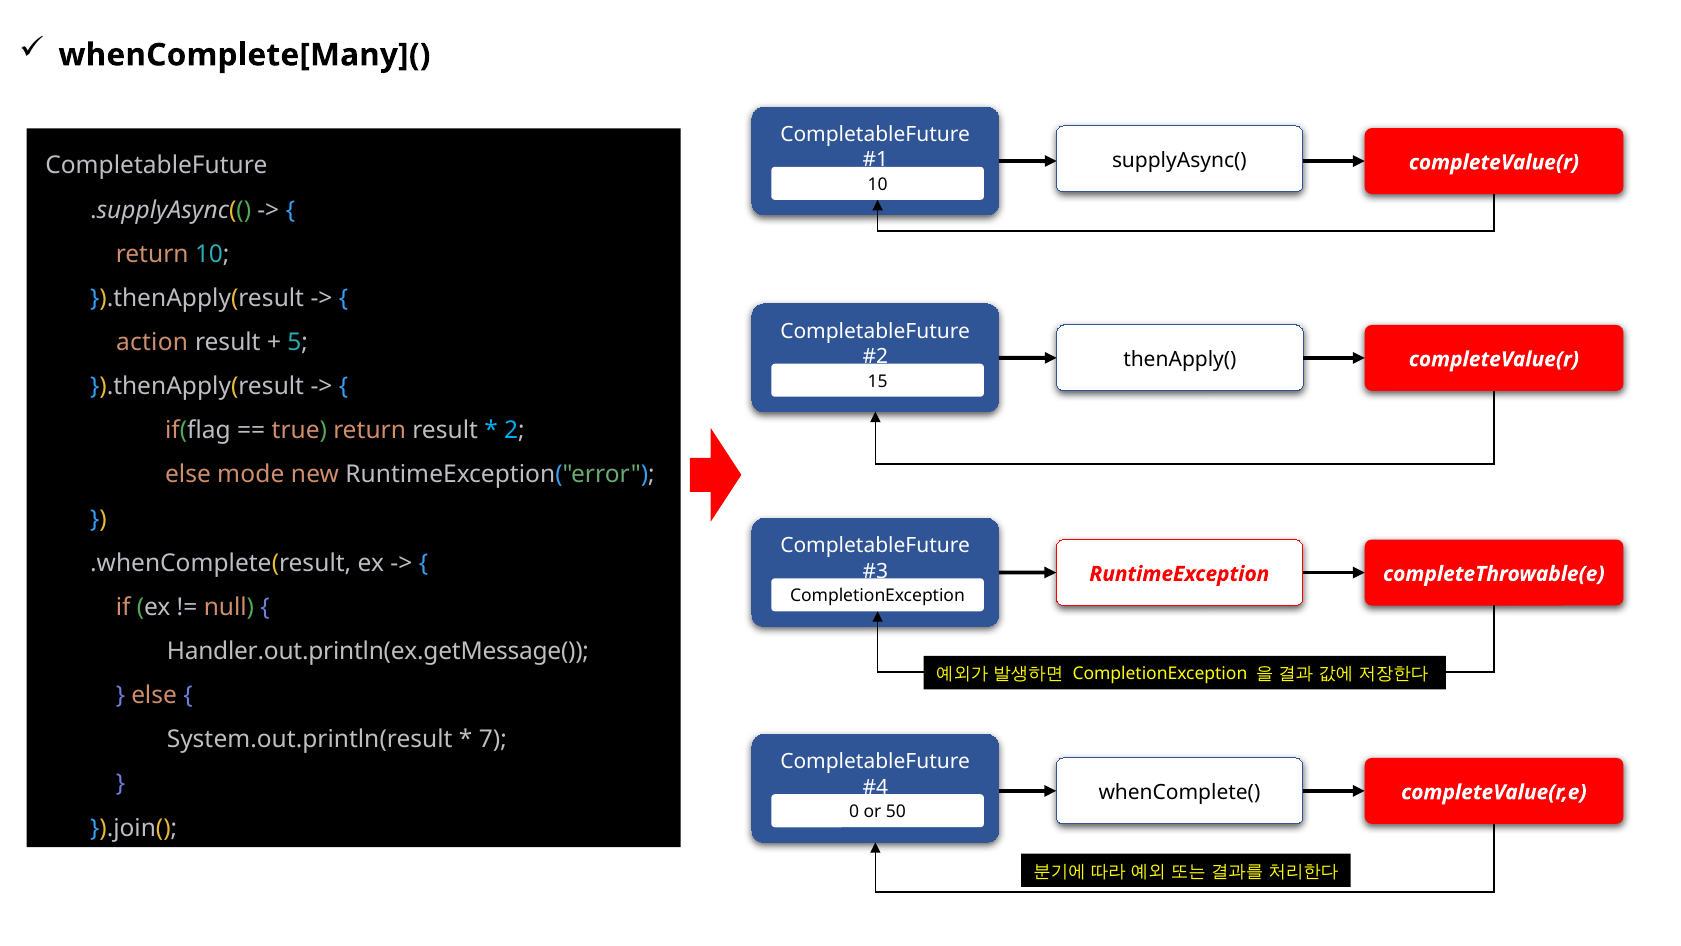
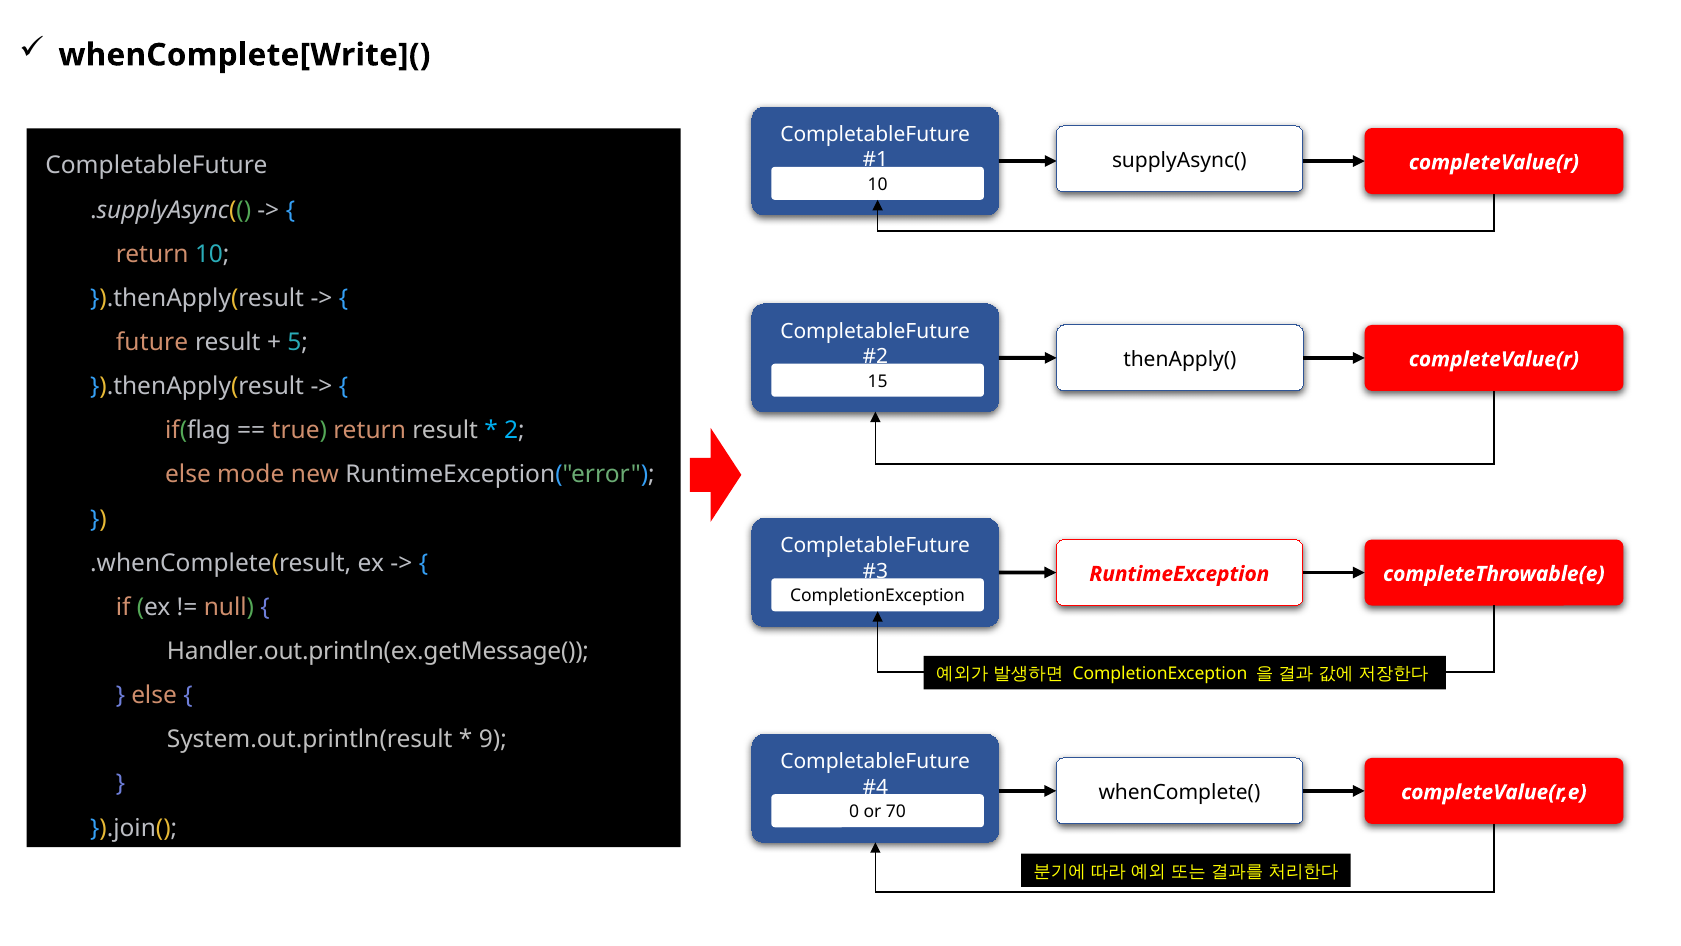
whenComplete[Many](: whenComplete[Many]( -> whenComplete[Write](
action: action -> future
7: 7 -> 9
50: 50 -> 70
